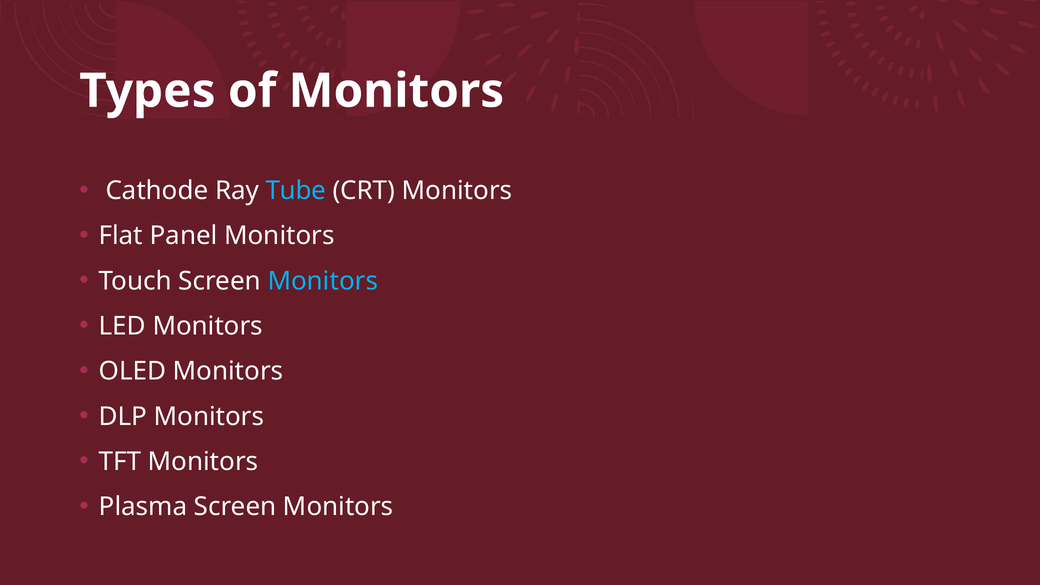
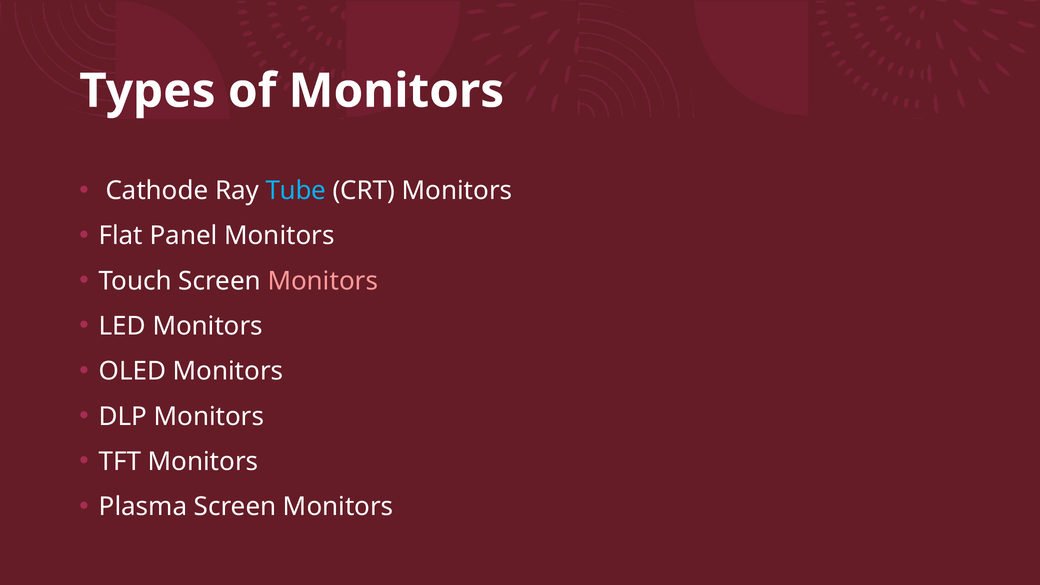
Monitors at (323, 281) colour: light blue -> pink
